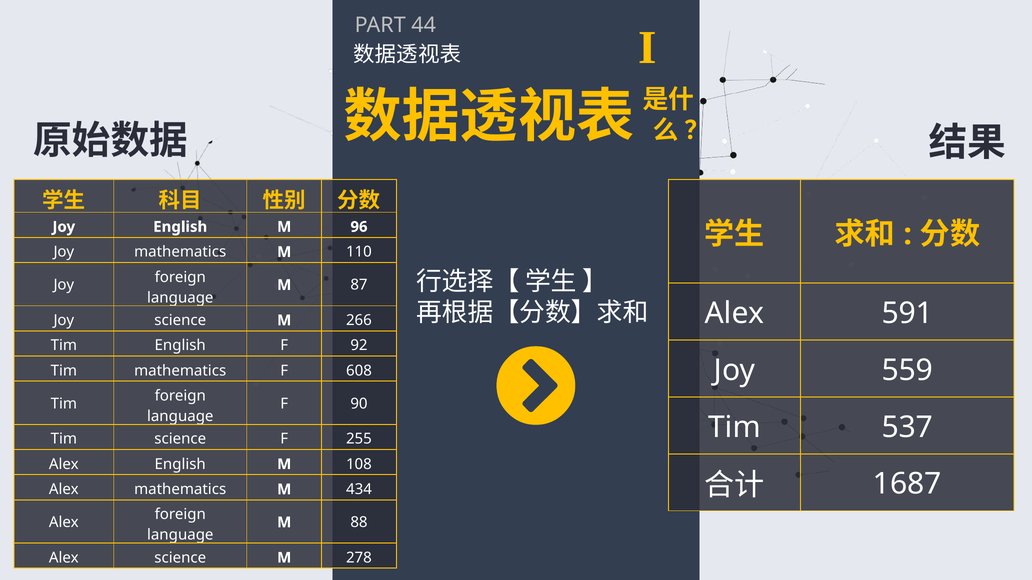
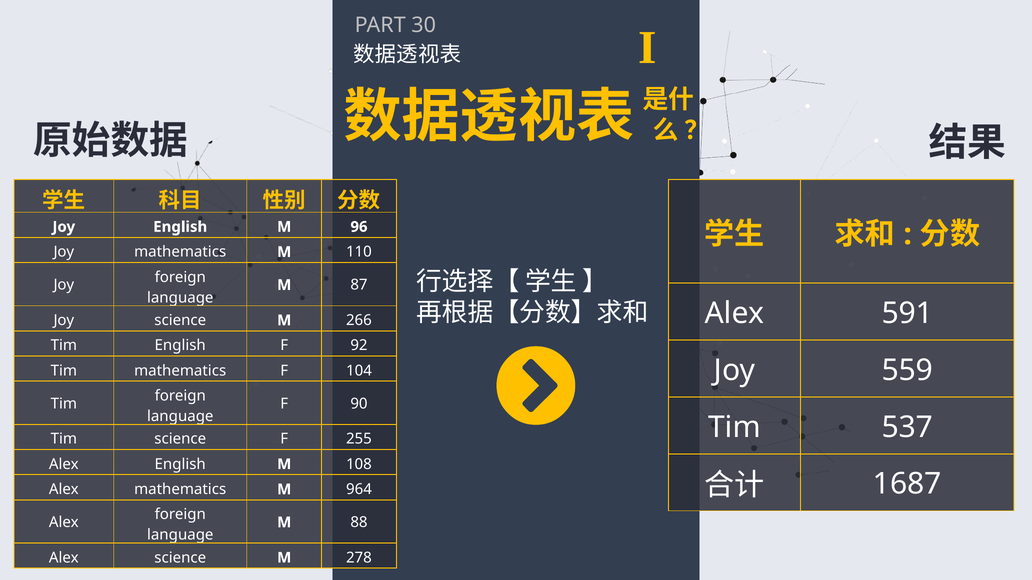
44: 44 -> 30
608: 608 -> 104
434: 434 -> 964
